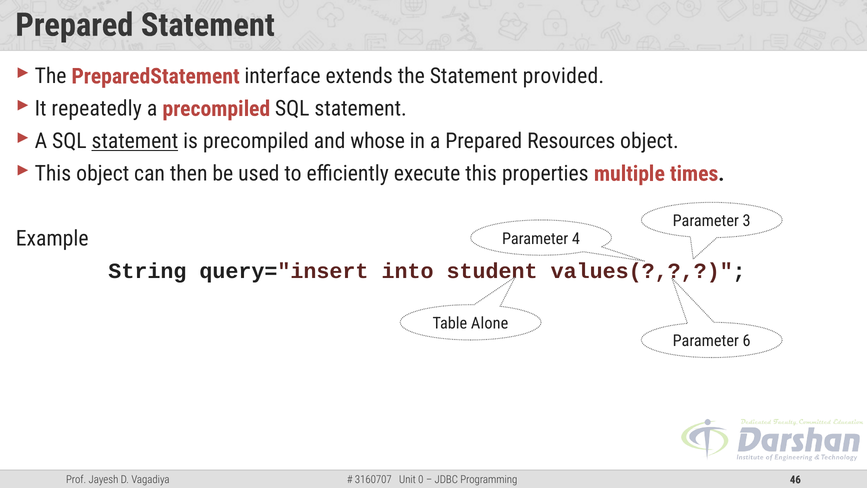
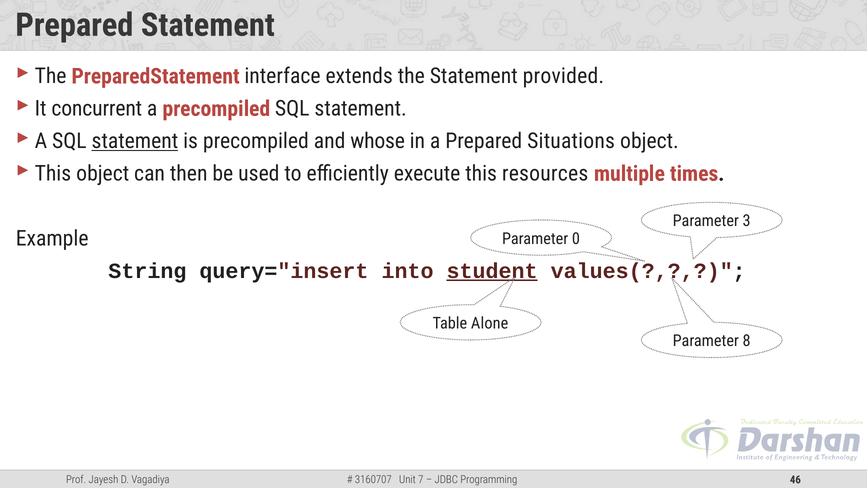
repeatedly: repeatedly -> concurrent
Resources: Resources -> Situations
properties: properties -> resources
4: 4 -> 0
student underline: none -> present
6: 6 -> 8
0: 0 -> 7
